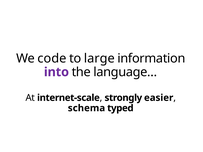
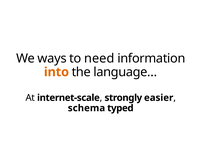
code: code -> ways
large: large -> need
into colour: purple -> orange
